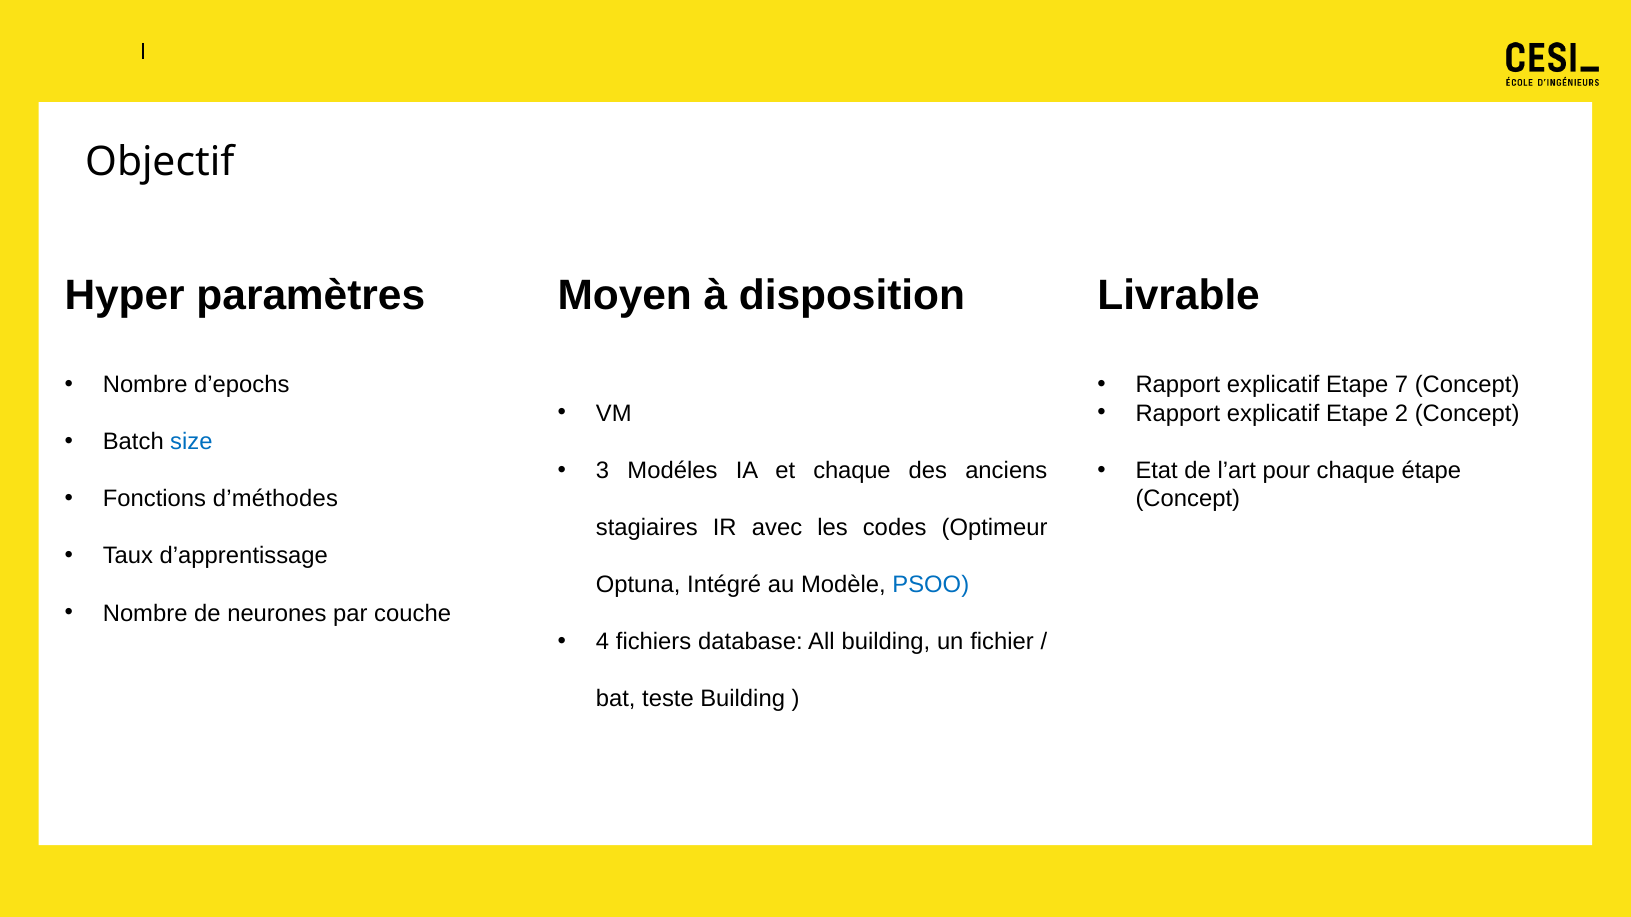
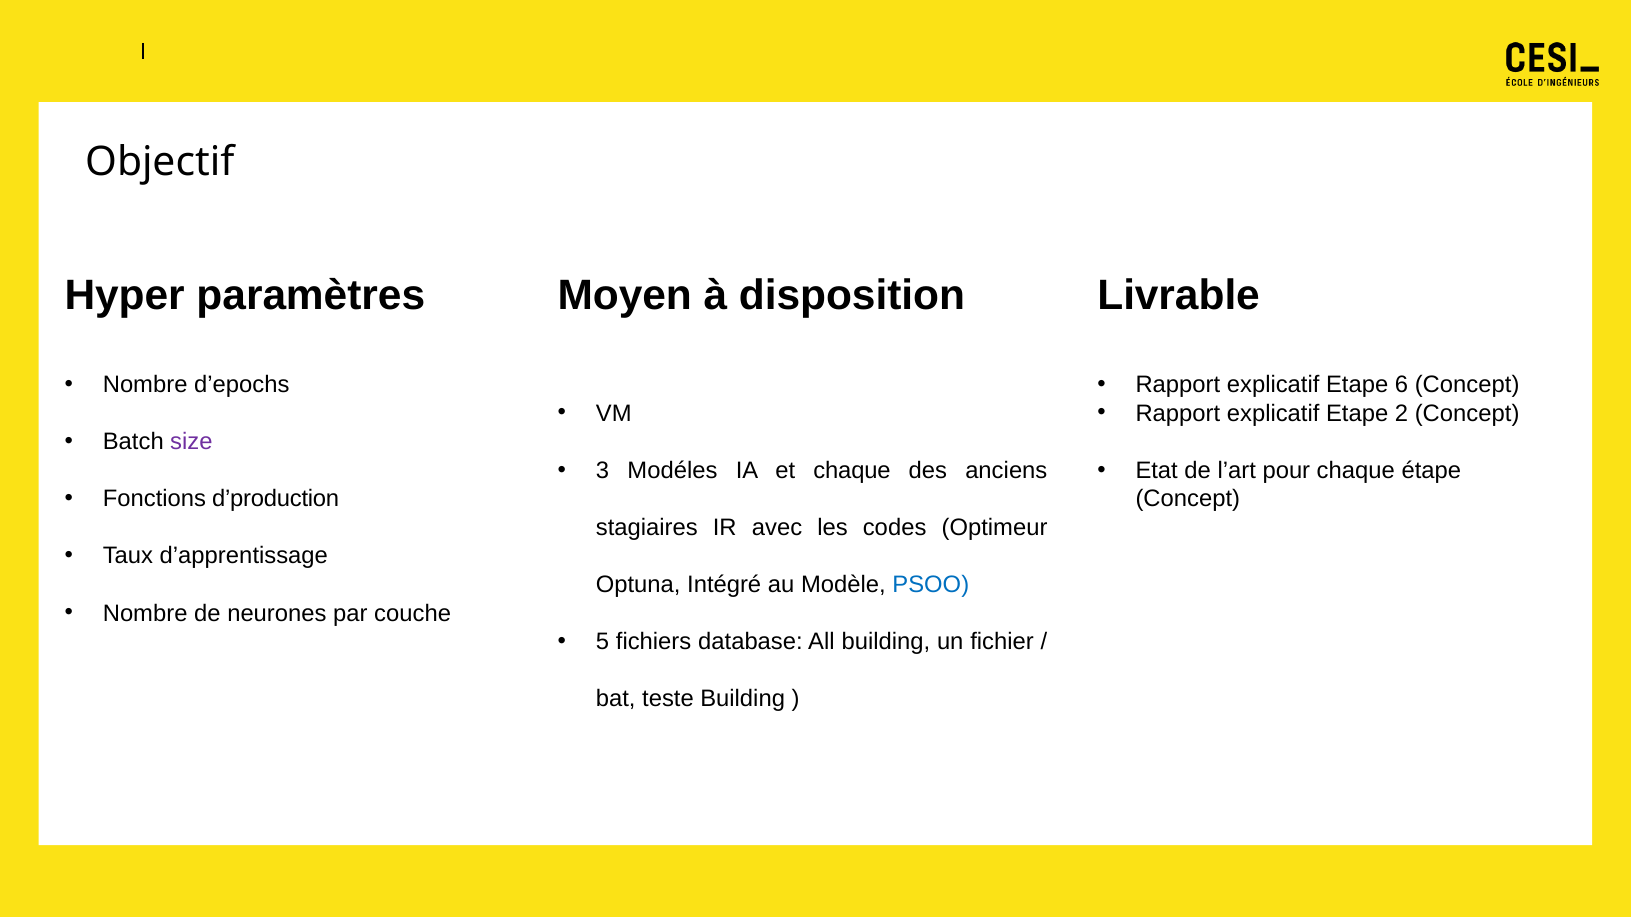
7: 7 -> 6
size colour: blue -> purple
d’méthodes: d’méthodes -> d’production
4: 4 -> 5
